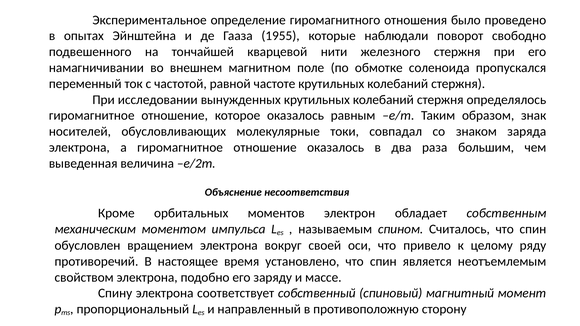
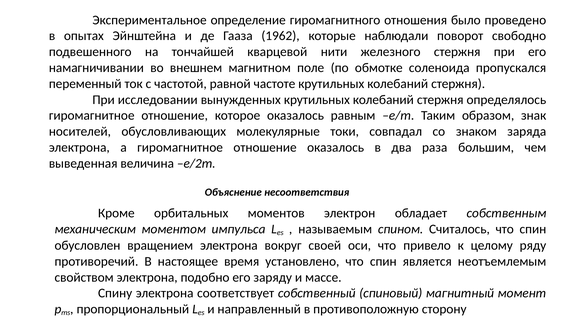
1955: 1955 -> 1962
